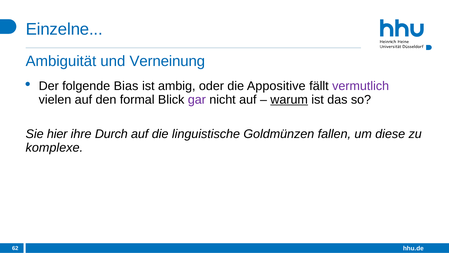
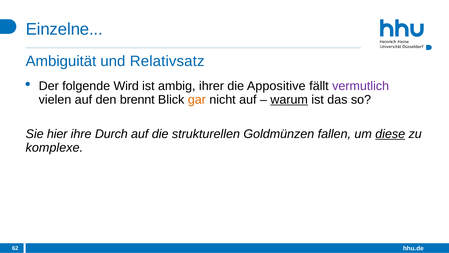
Verneinung: Verneinung -> Relativsatz
Bias: Bias -> Wird
oder: oder -> ihrer
formal: formal -> brennt
gar colour: purple -> orange
linguistische: linguistische -> strukturellen
diese underline: none -> present
